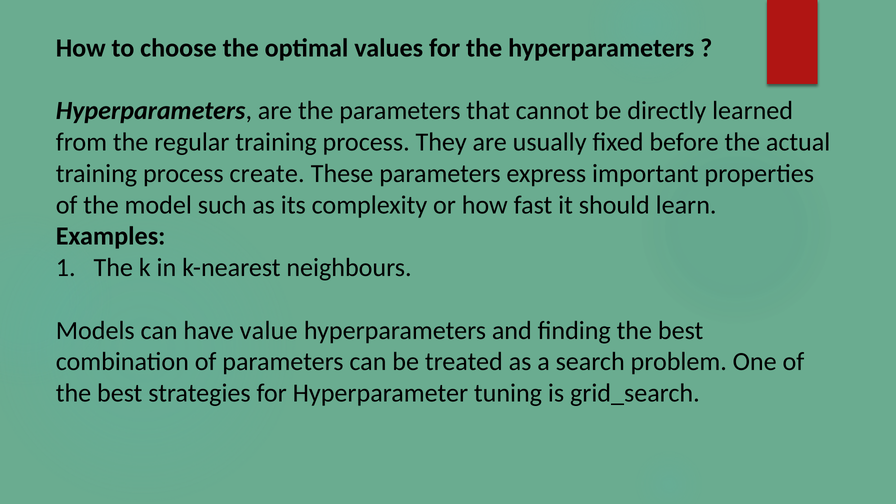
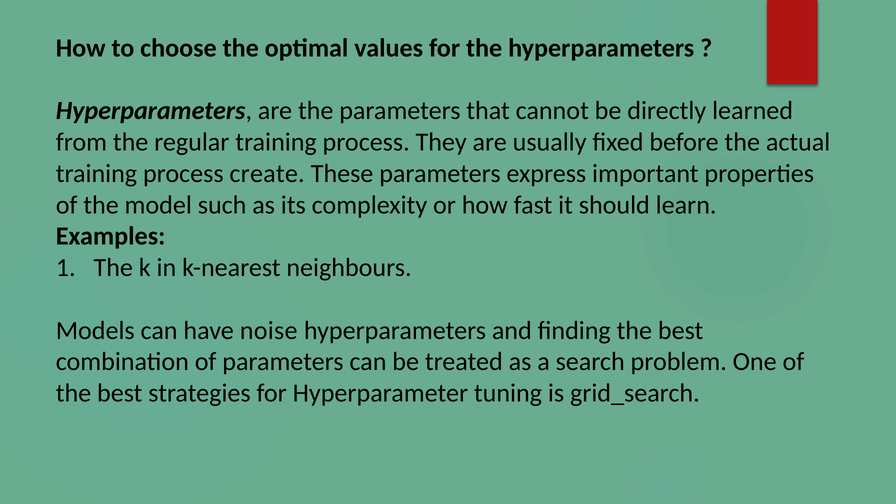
value: value -> noise
